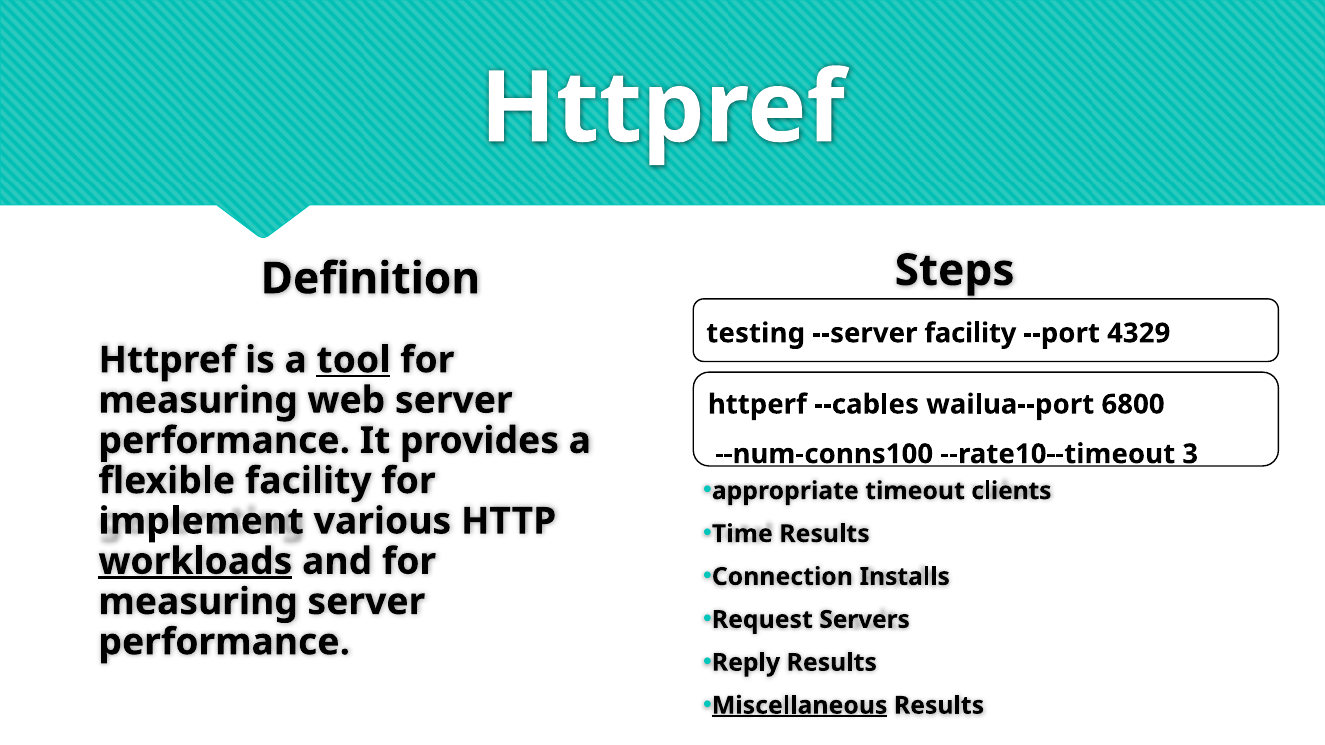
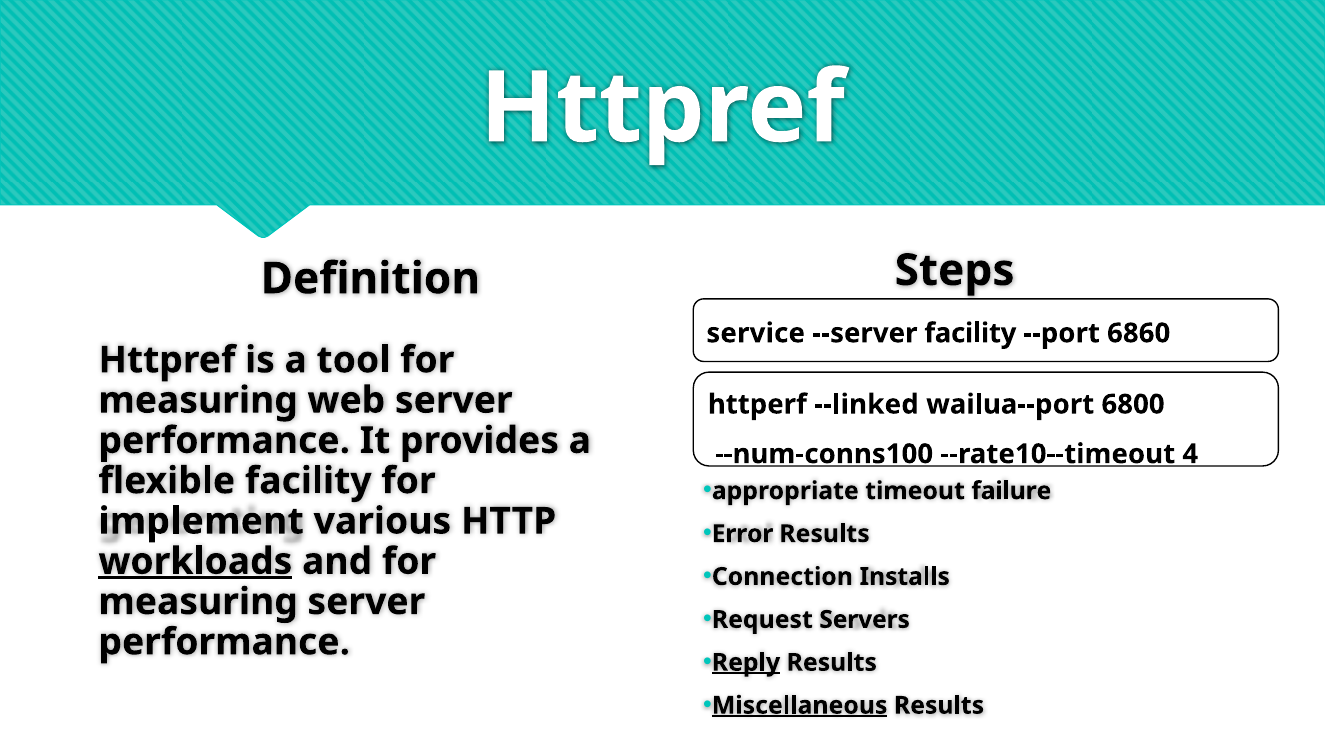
testing: testing -> service
4329: 4329 -> 6860
tool underline: present -> none
--cables: --cables -> --linked
3: 3 -> 4
clients: clients -> failure
Time: Time -> Error
Reply underline: none -> present
